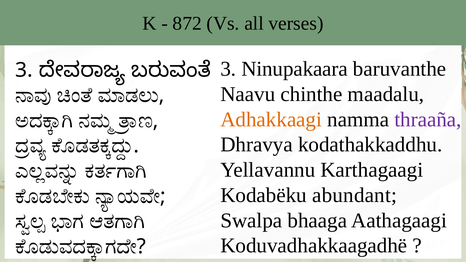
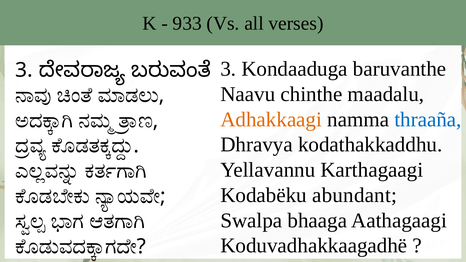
872: 872 -> 933
Ninupakaara: Ninupakaara -> Kondaaduga
thraaña colour: purple -> blue
